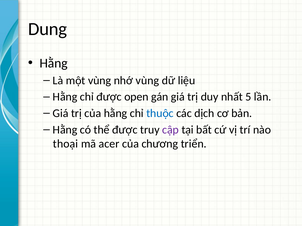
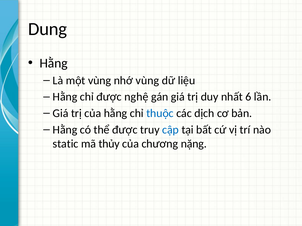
open: open -> nghệ
5: 5 -> 6
cập colour: purple -> blue
thoại: thoại -> static
acer: acer -> thủy
triển: triển -> nặng
